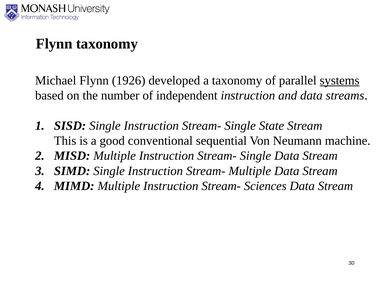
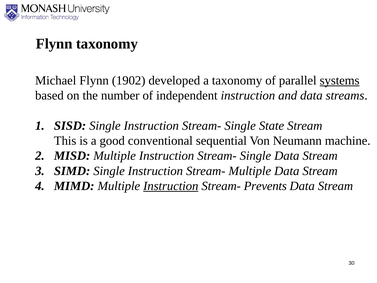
1926: 1926 -> 1902
Instruction at (171, 186) underline: none -> present
Sciences: Sciences -> Prevents
